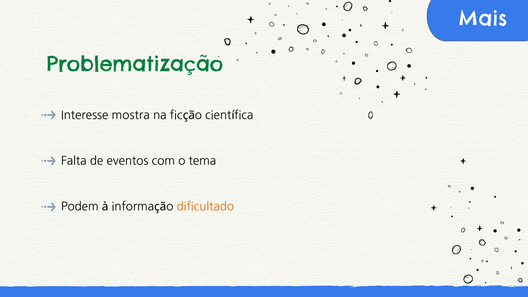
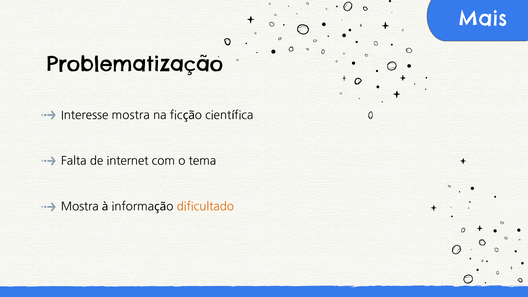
Problematização colour: green -> black
eventos: eventos -> internet
Podem at (80, 207): Podem -> Mostra
